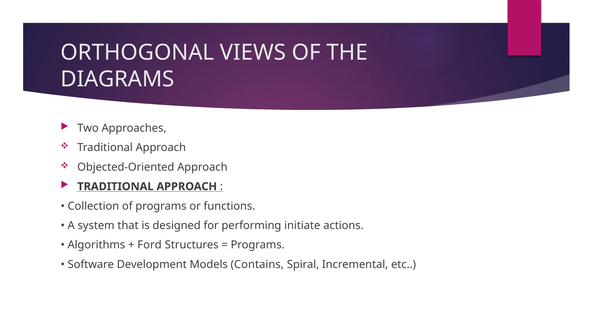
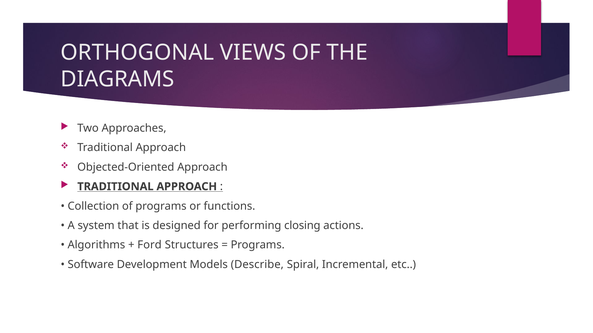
initiate: initiate -> closing
Contains: Contains -> Describe
